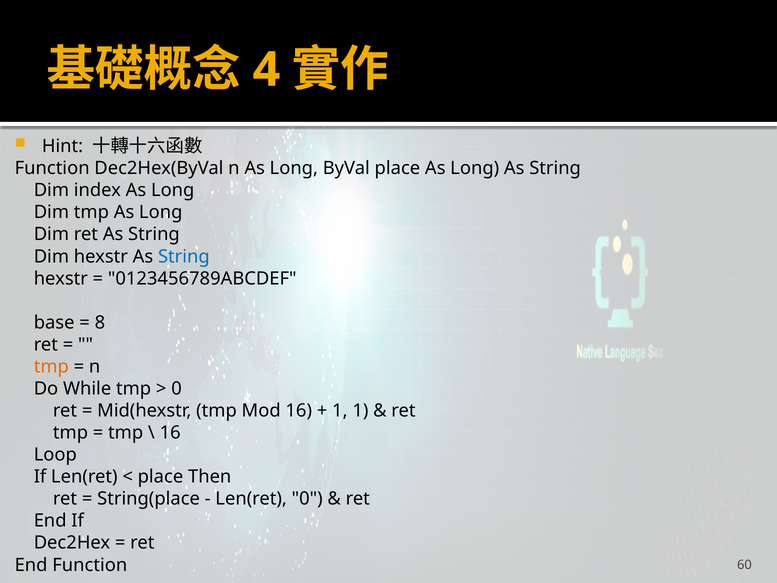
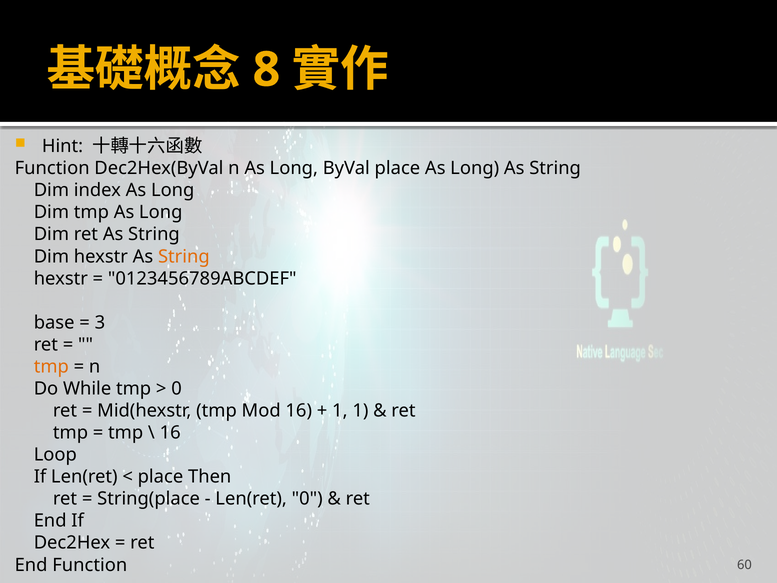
4: 4 -> 8
String at (184, 256) colour: blue -> orange
8: 8 -> 3
